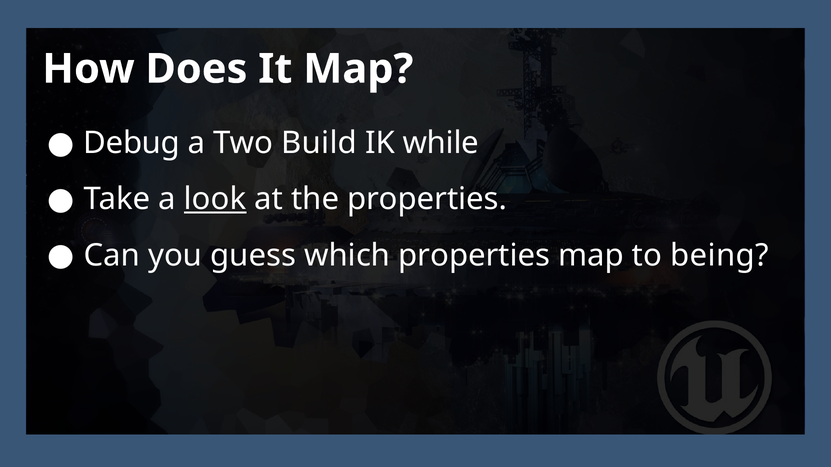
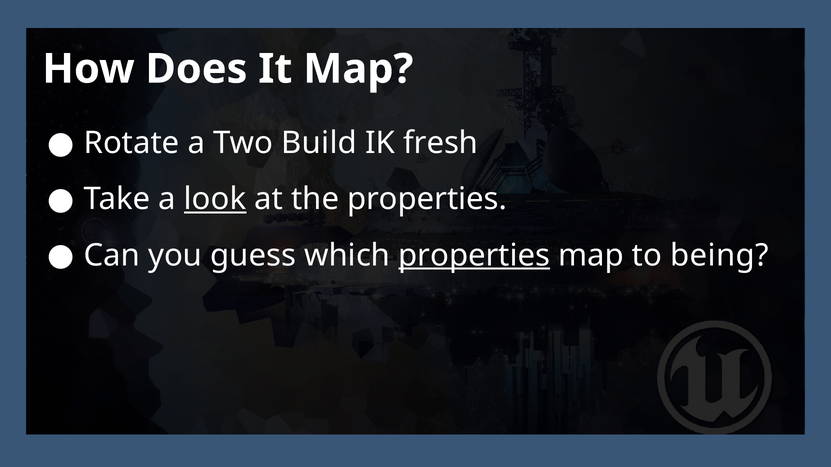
Debug: Debug -> Rotate
while: while -> fresh
properties at (474, 255) underline: none -> present
